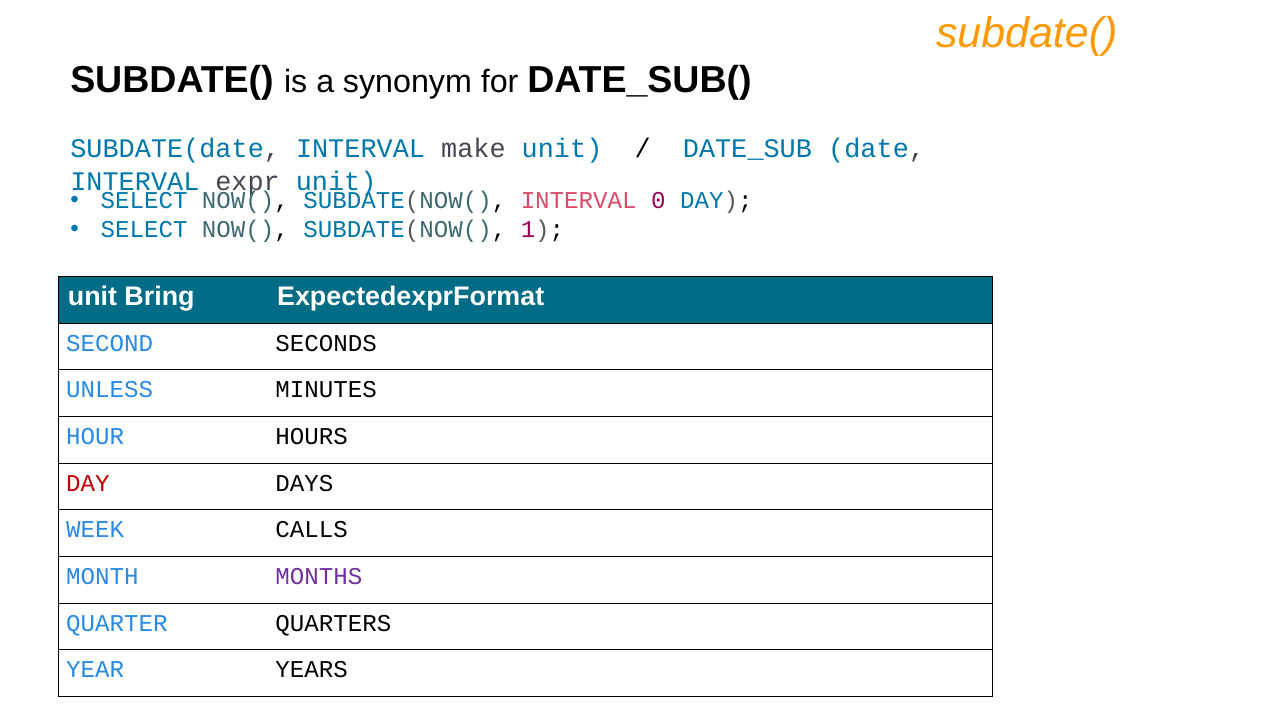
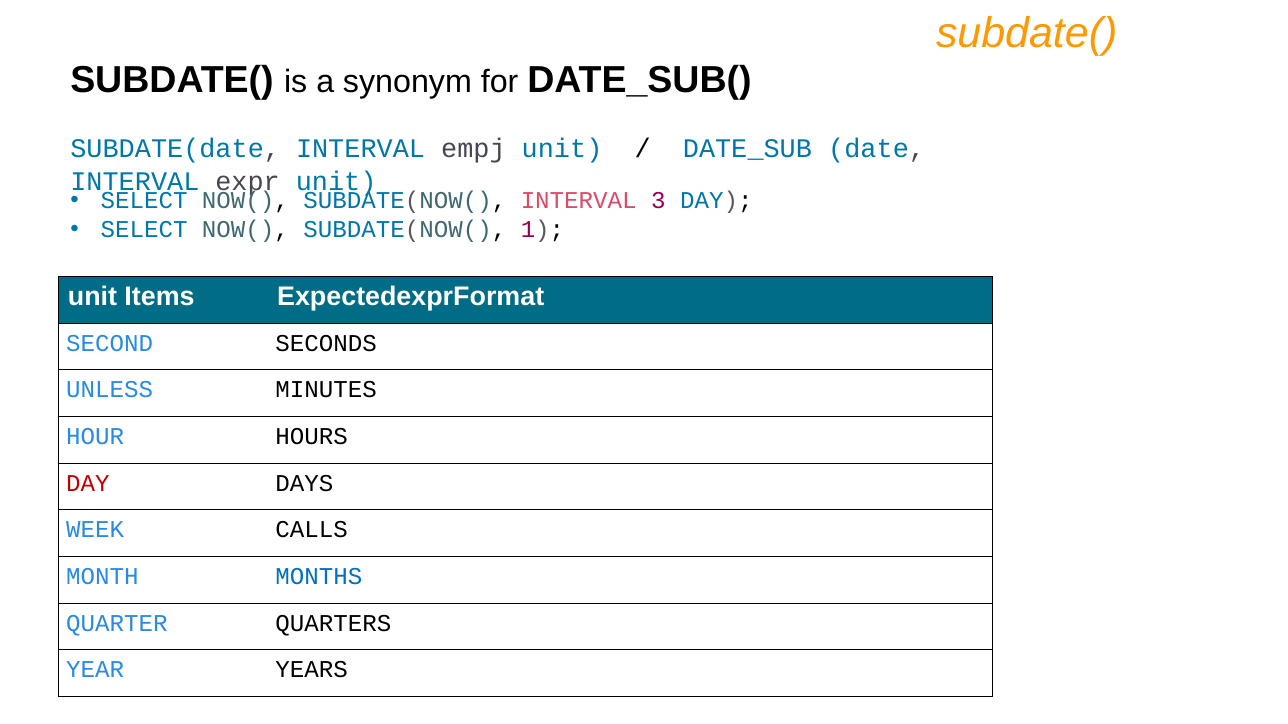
make: make -> empj
0: 0 -> 3
Bring: Bring -> Items
MONTHS colour: purple -> blue
